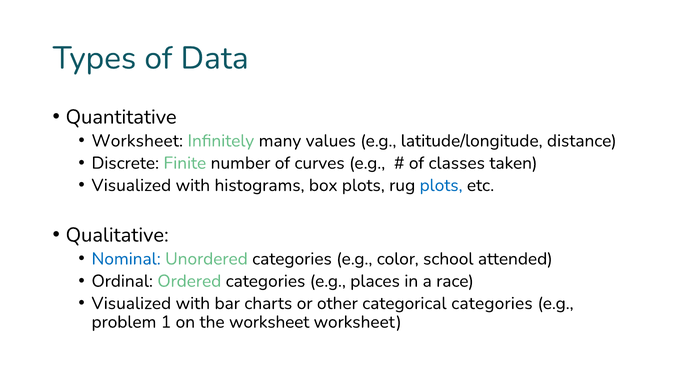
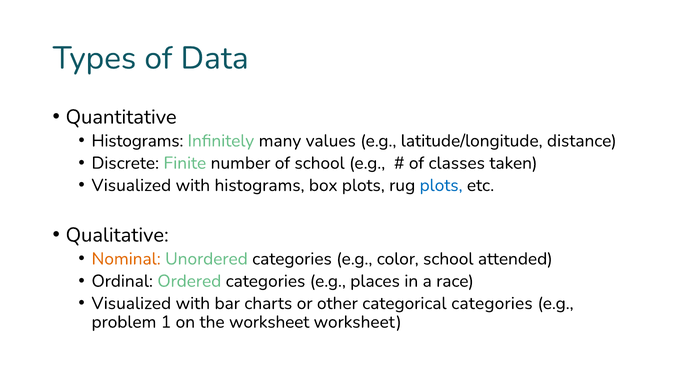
Worksheet at (137, 141): Worksheet -> Histograms
of curves: curves -> school
Nominal colour: blue -> orange
